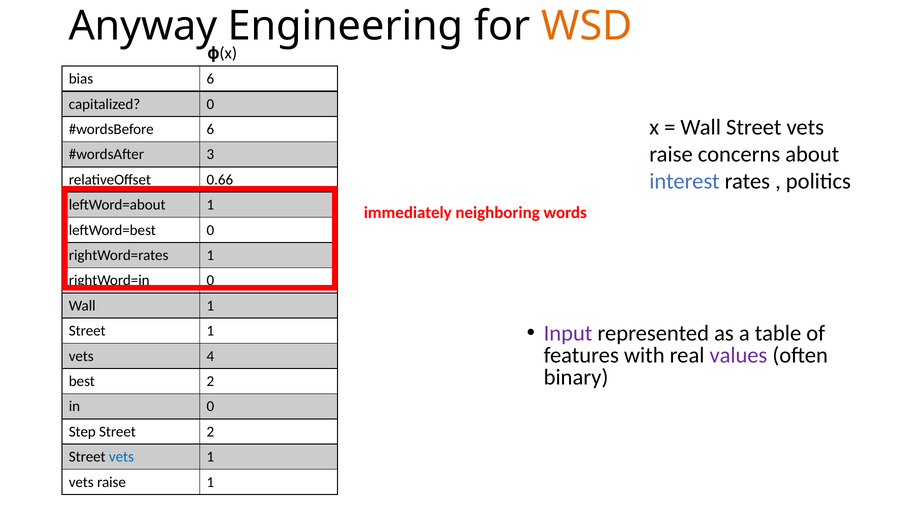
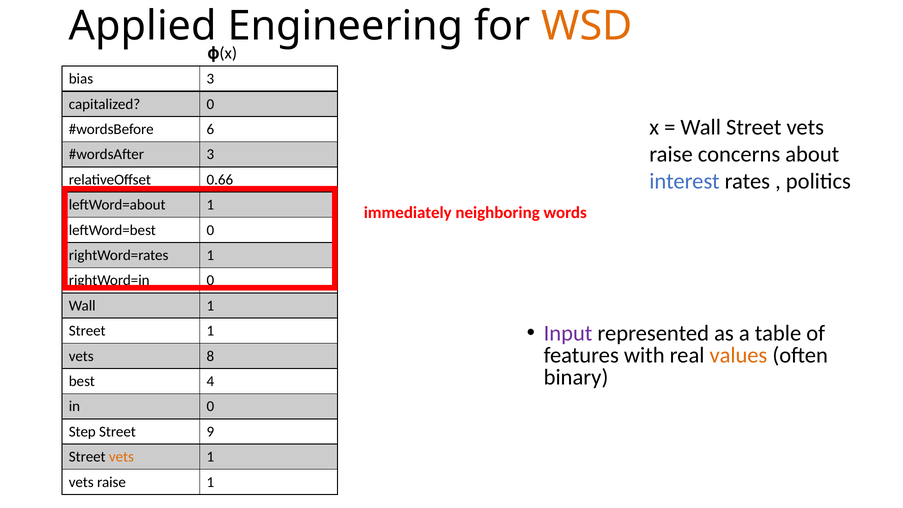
Anyway: Anyway -> Applied
bias 6: 6 -> 3
values colour: purple -> orange
4: 4 -> 8
best 2: 2 -> 4
Street 2: 2 -> 9
vets at (121, 457) colour: blue -> orange
